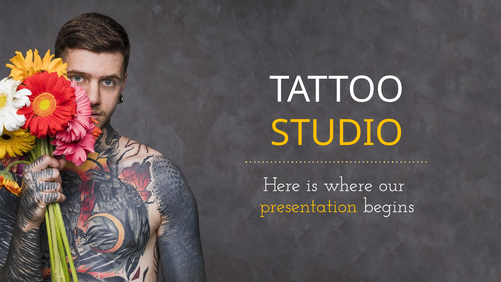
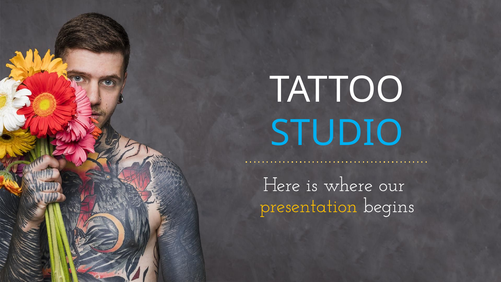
STUDIO colour: yellow -> light blue
